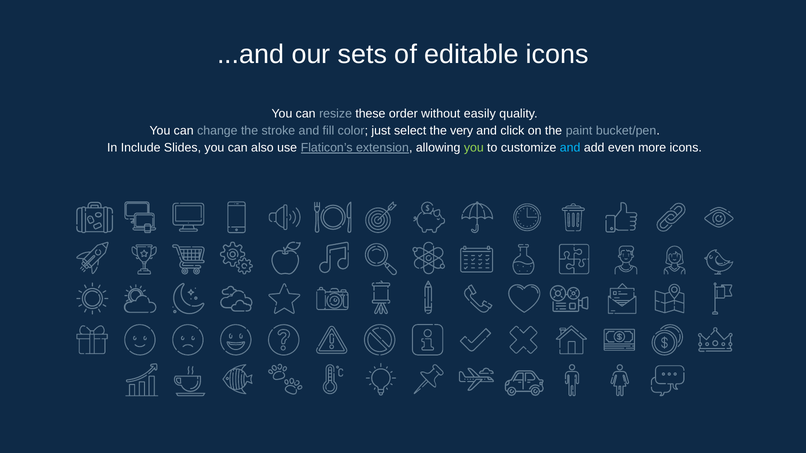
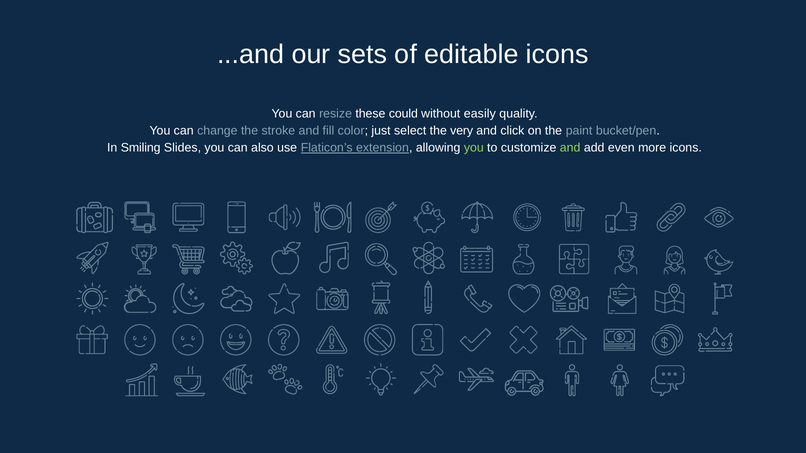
order: order -> could
Include: Include -> Smiling
and at (570, 148) colour: light blue -> light green
